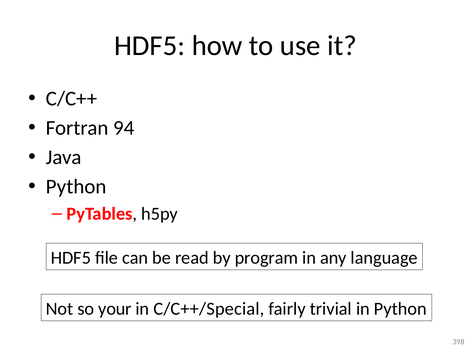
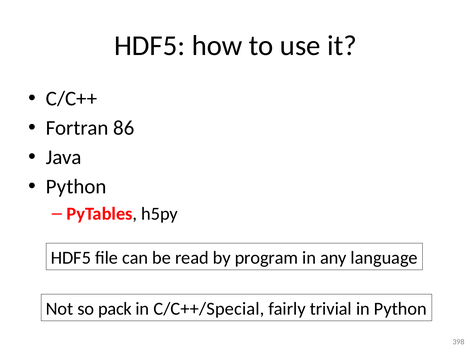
94: 94 -> 86
your: your -> pack
